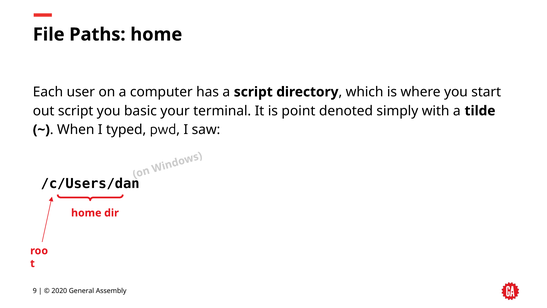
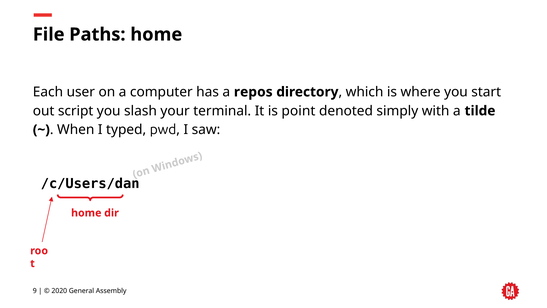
a script: script -> repos
basic: basic -> slash
